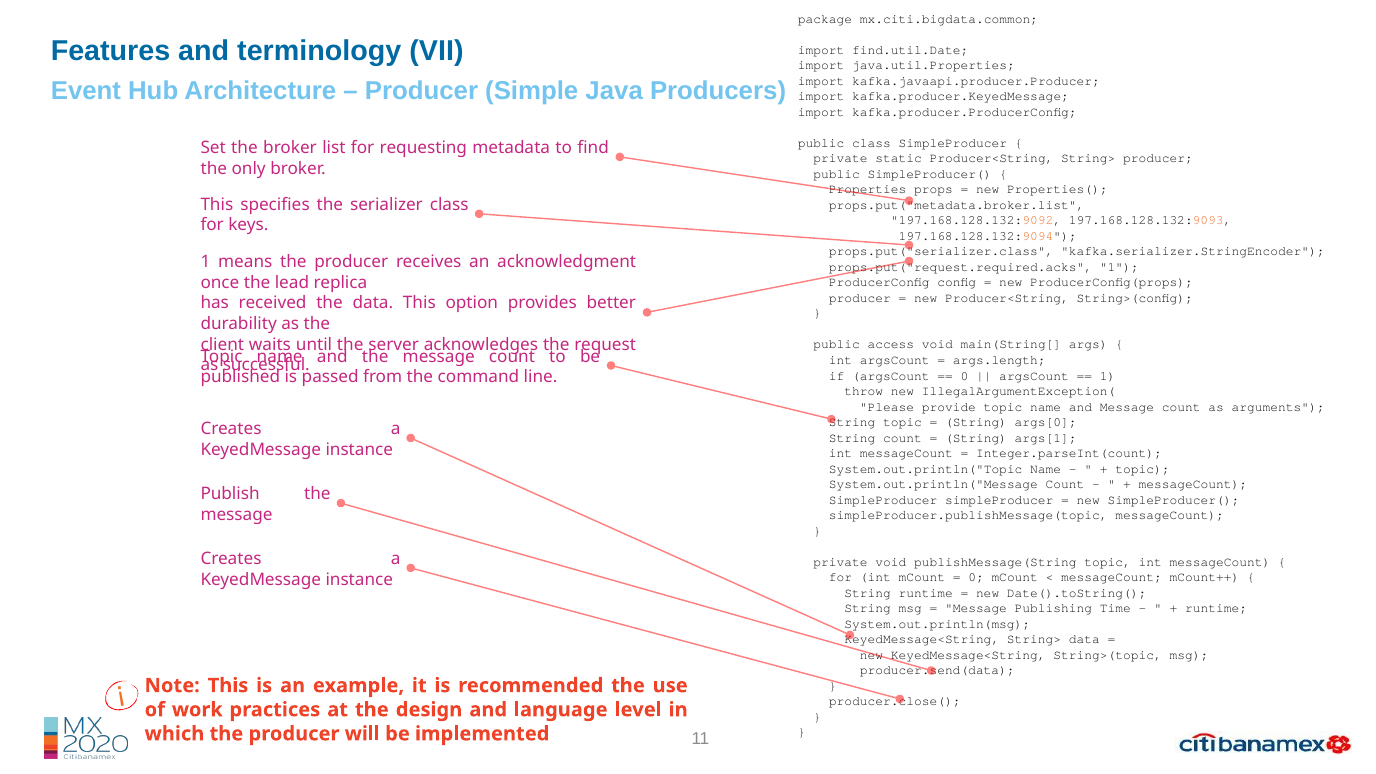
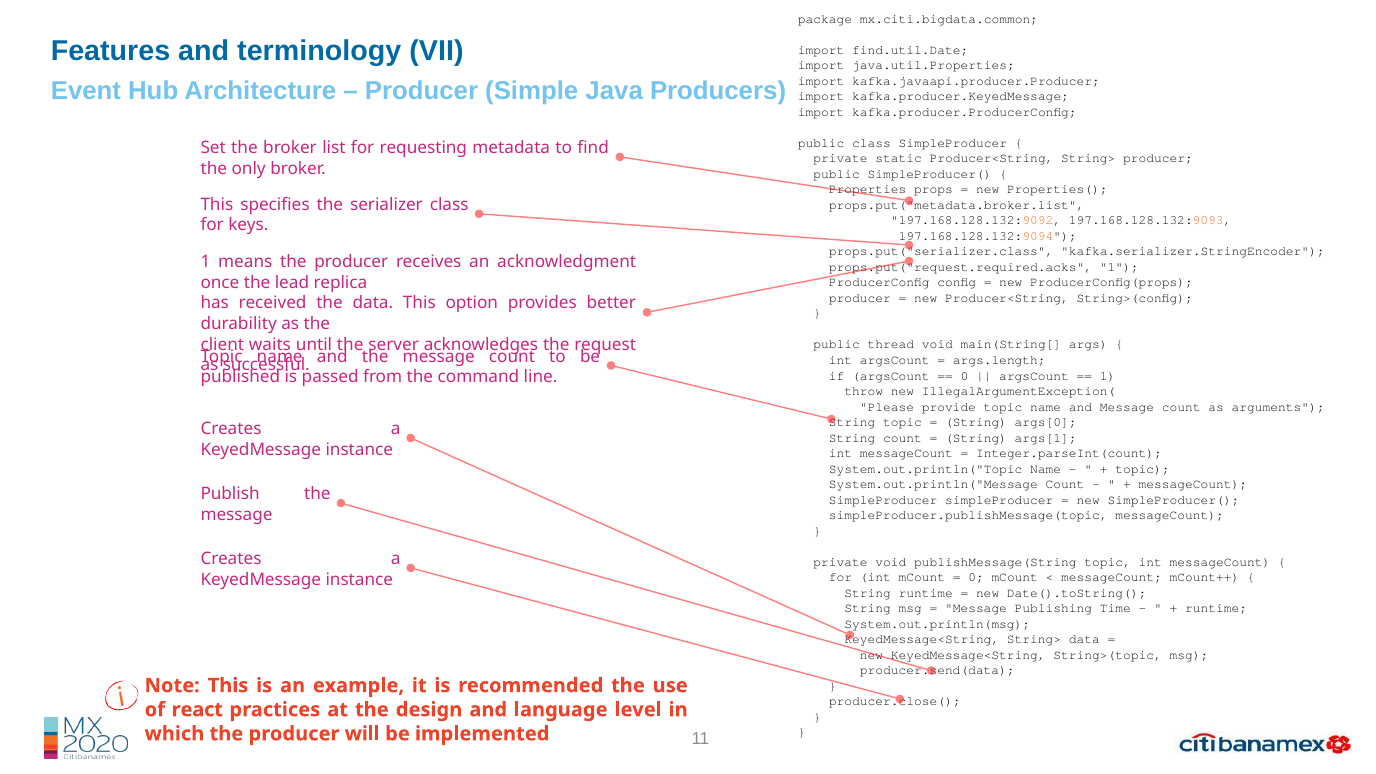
access: access -> thread
work: work -> react
